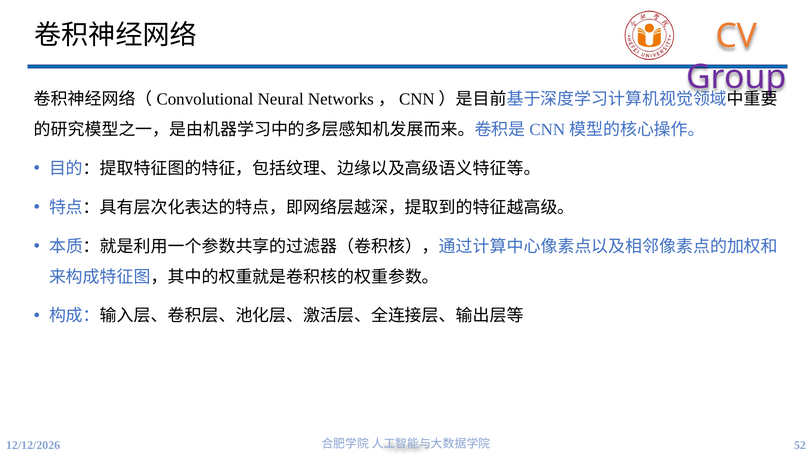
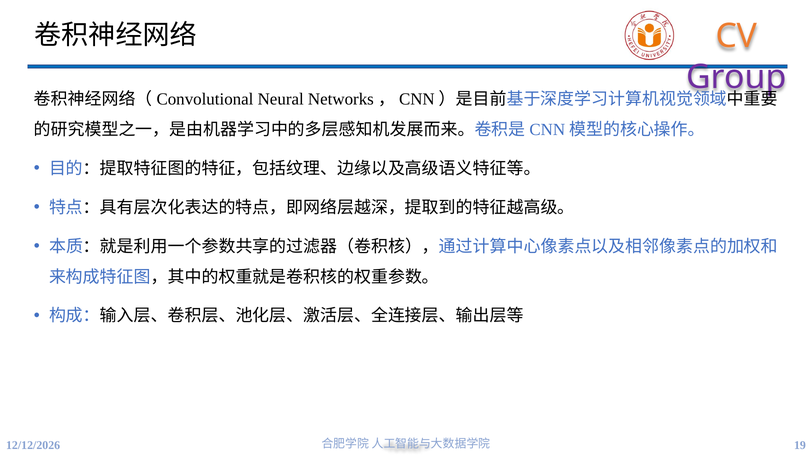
52: 52 -> 19
